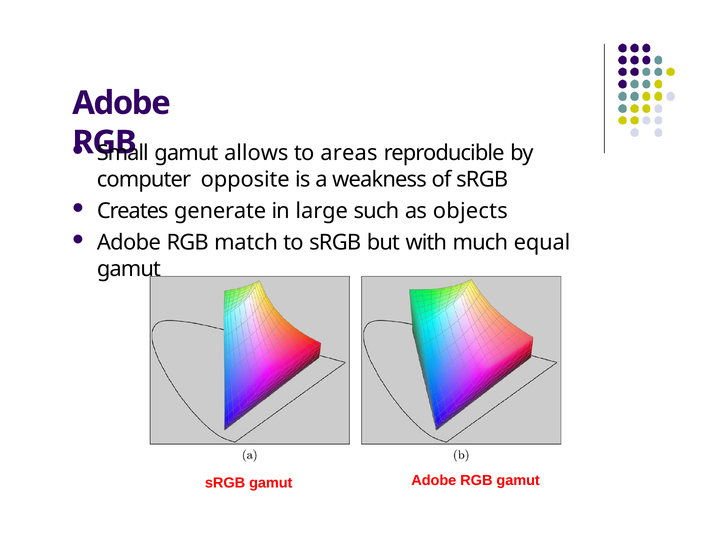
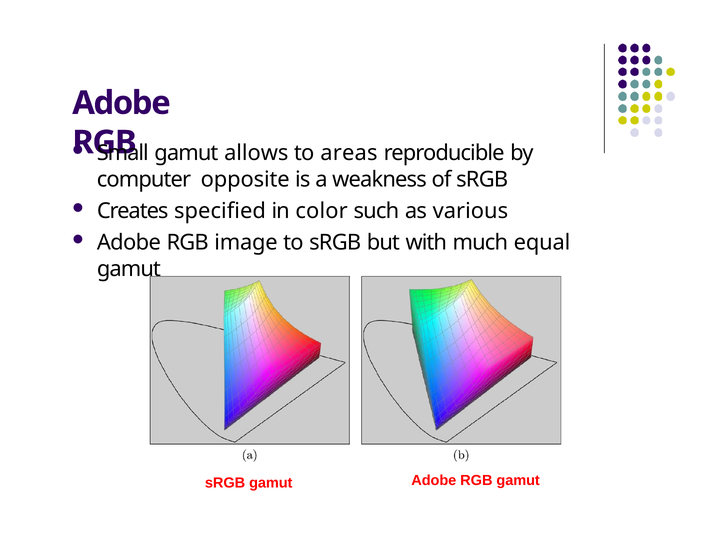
generate: generate -> specified
large: large -> color
objects: objects -> various
match: match -> image
